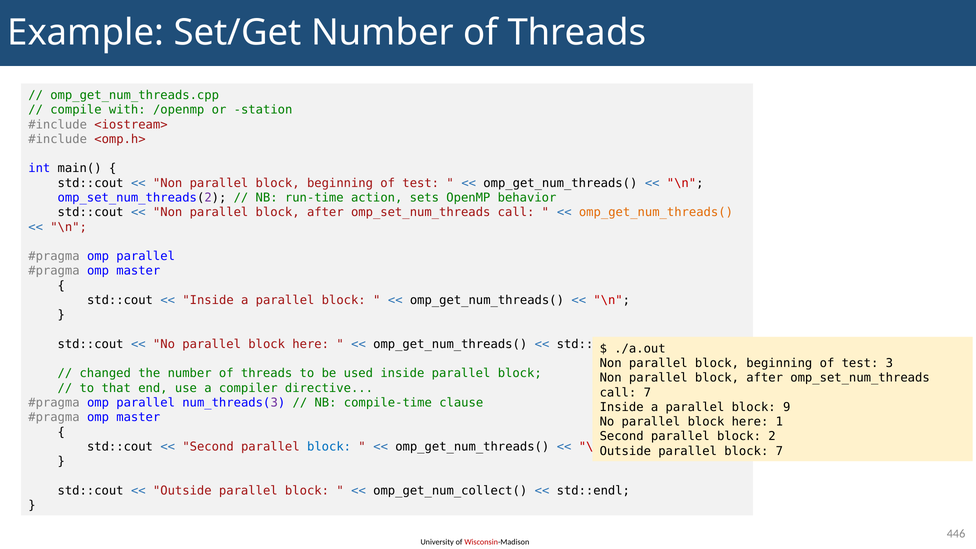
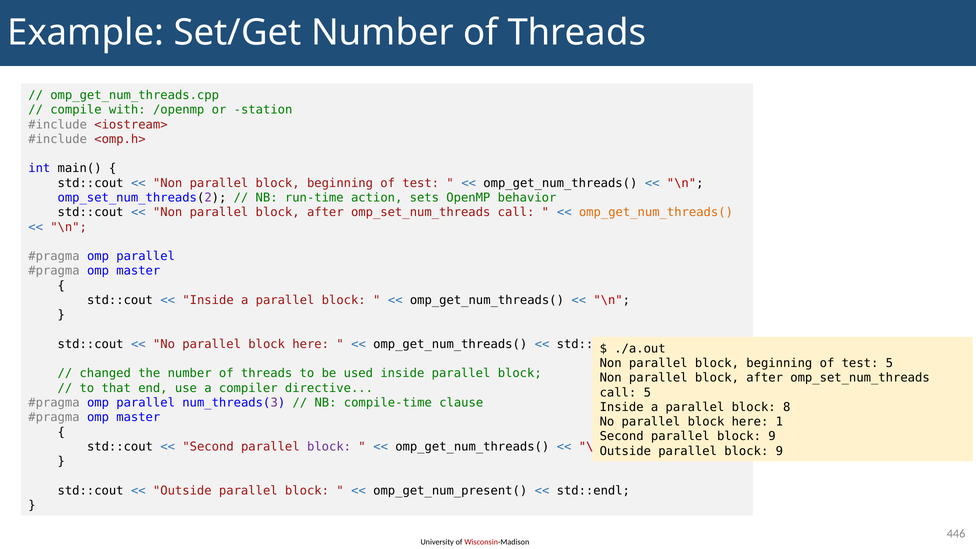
test 3: 3 -> 5
call 7: 7 -> 5
9: 9 -> 8
Second parallel block 2: 2 -> 9
block at (329, 447) colour: blue -> purple
Outside parallel block 7: 7 -> 9
omp_get_num_collect(: omp_get_num_collect( -> omp_get_num_present(
